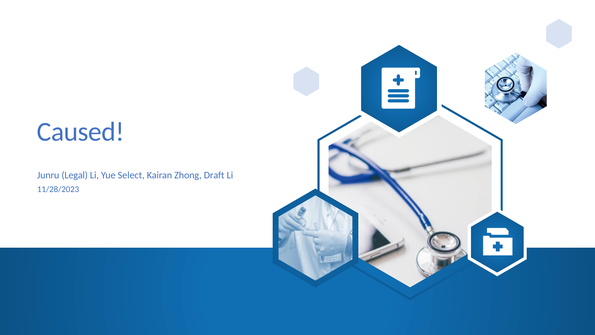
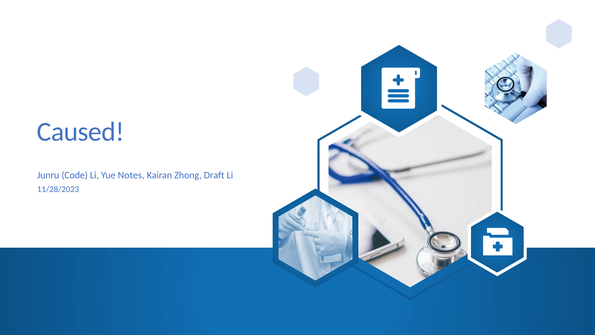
Legal: Legal -> Code
Select: Select -> Notes
